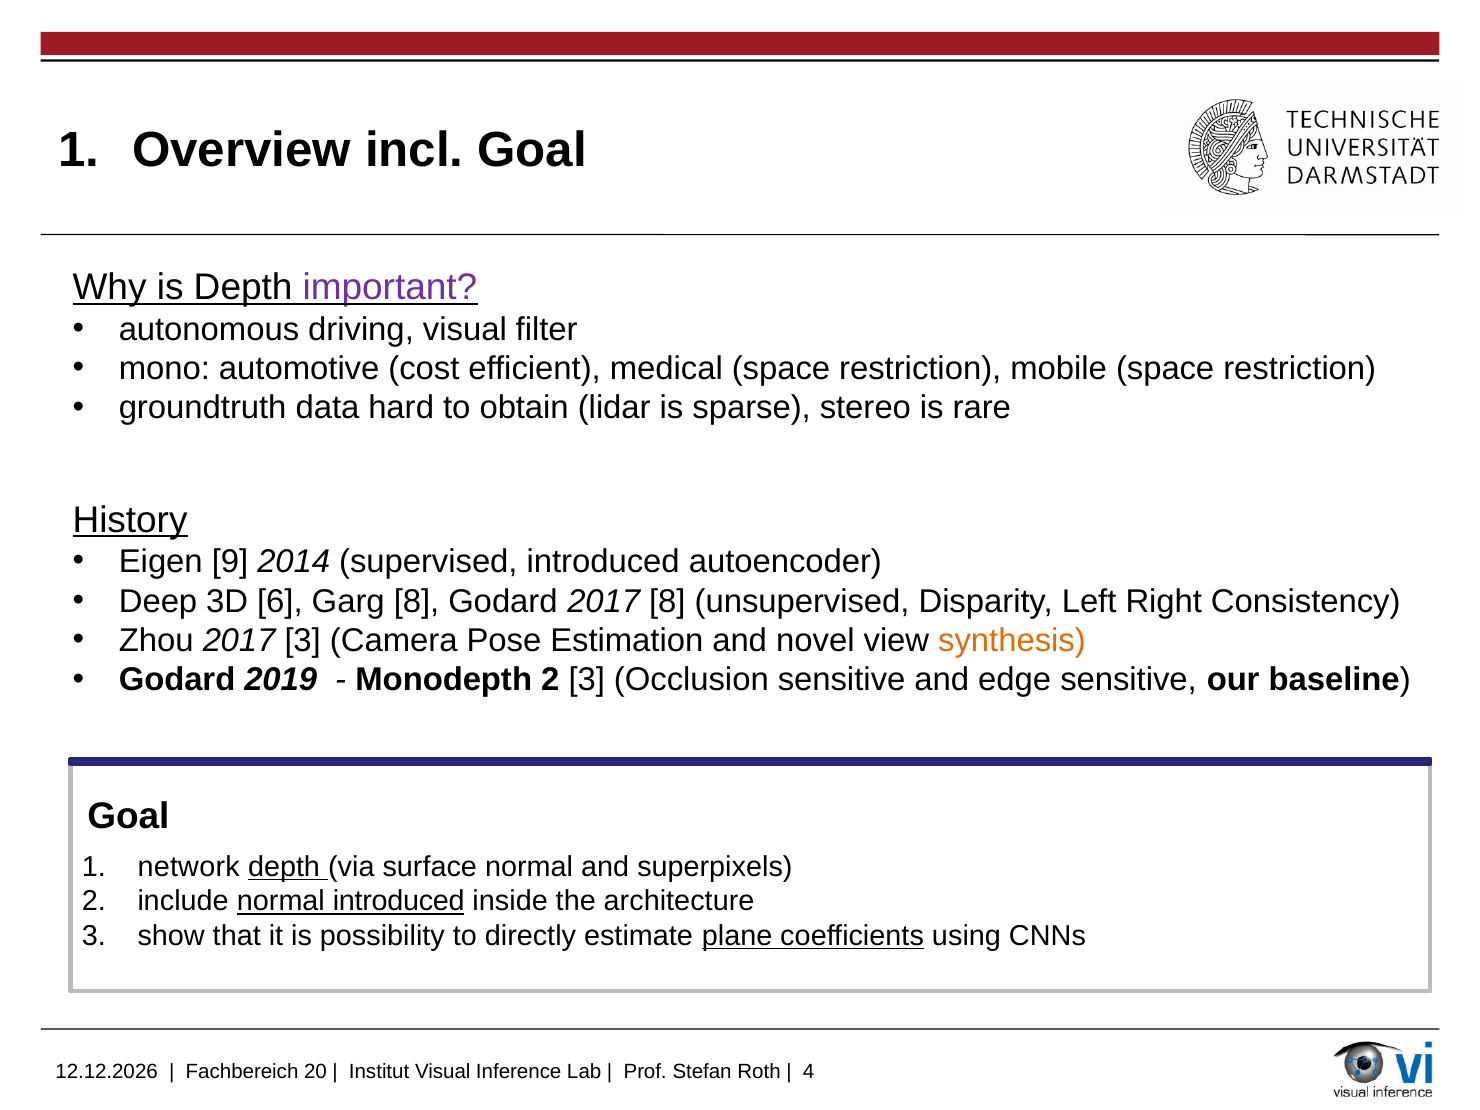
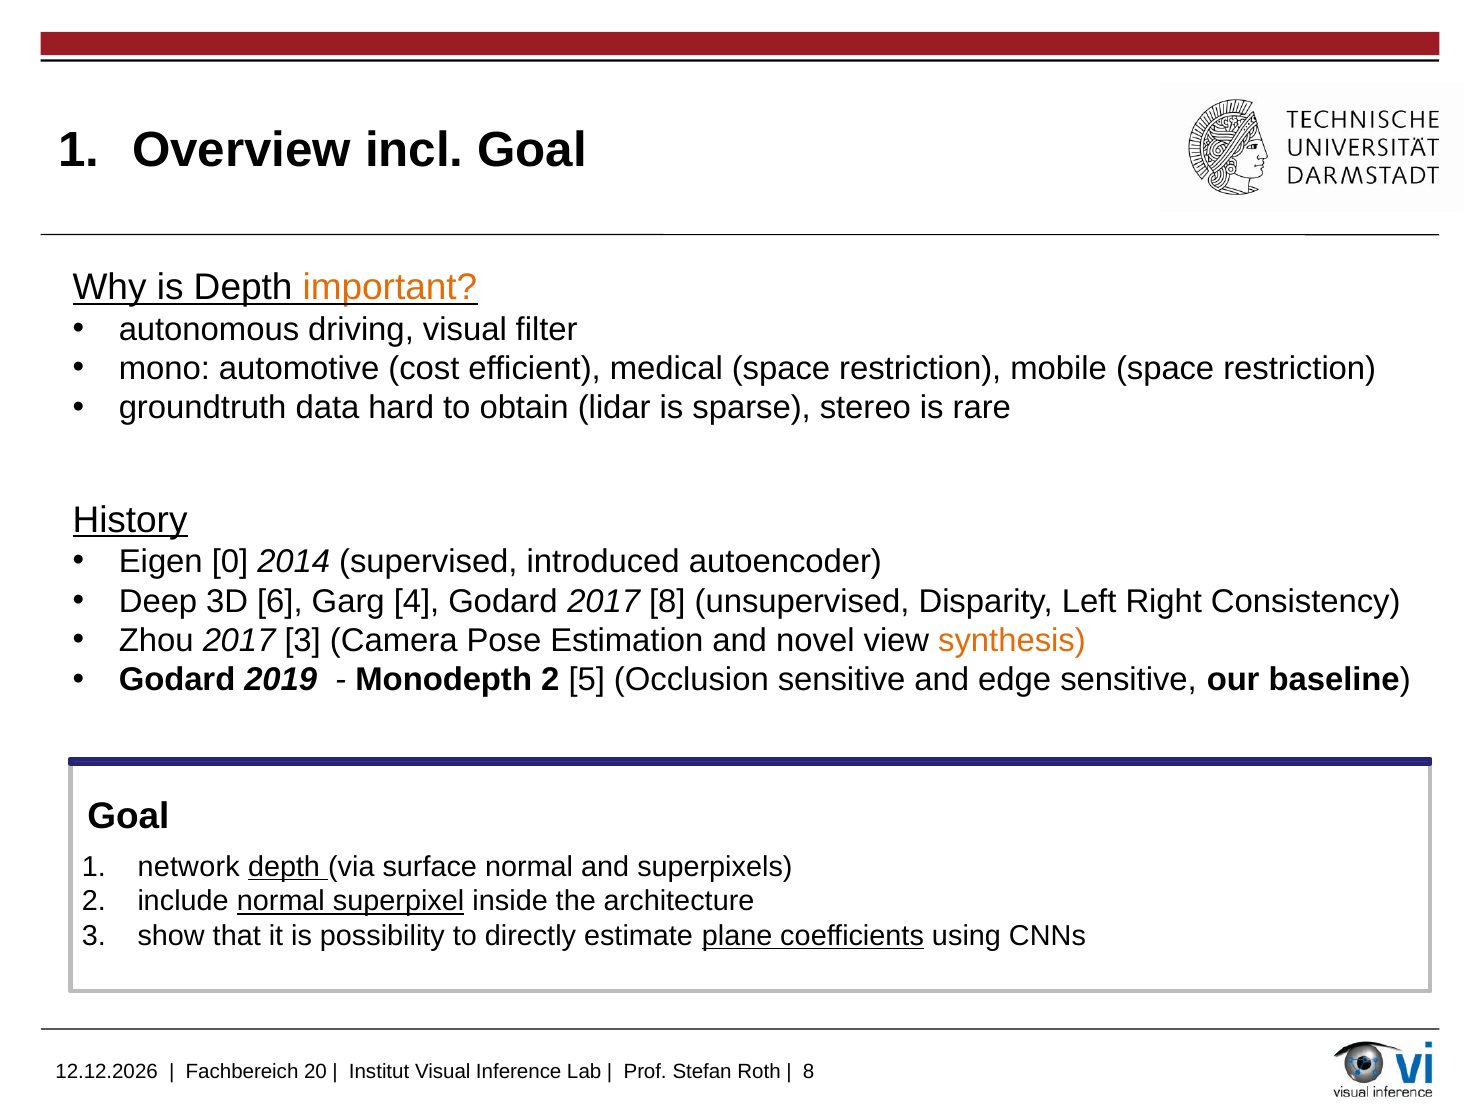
important colour: purple -> orange
9: 9 -> 0
Garg 8: 8 -> 4
2 3: 3 -> 5
normal introduced: introduced -> superpixel
4 at (809, 1071): 4 -> 8
